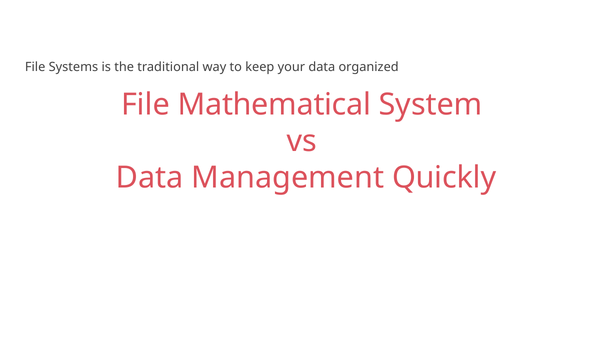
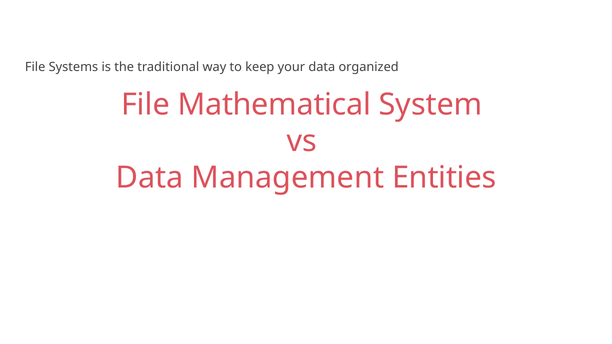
Quickly: Quickly -> Entities
